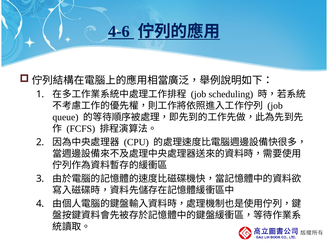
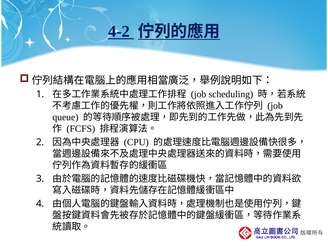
4-6: 4-6 -> 4-2
